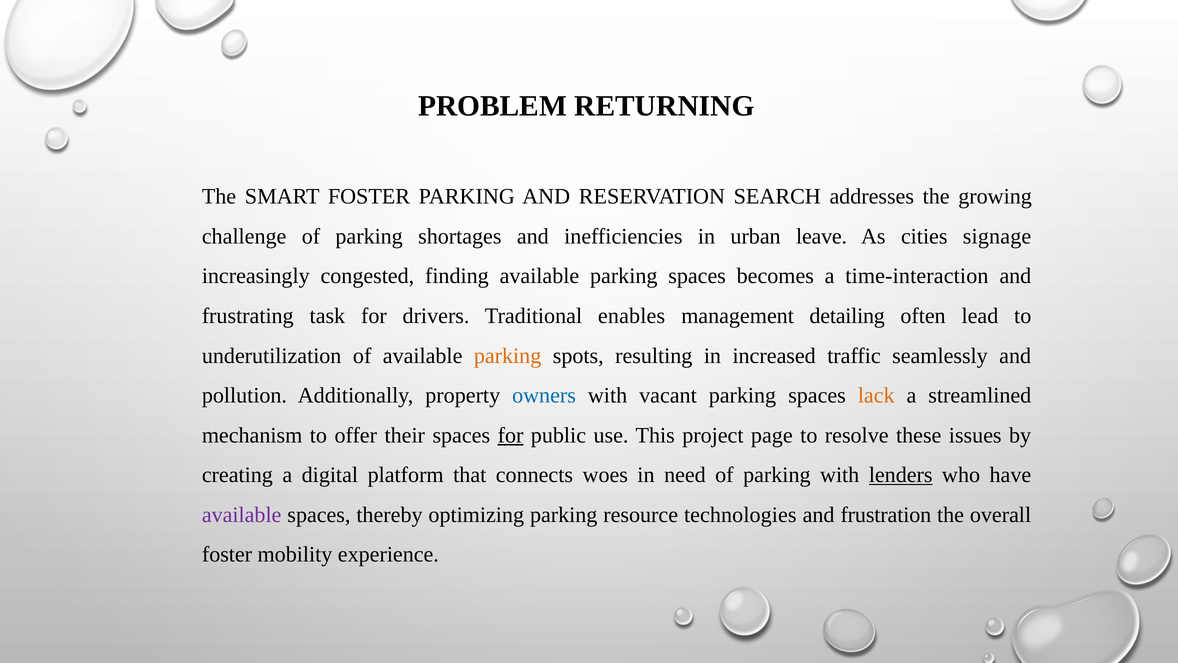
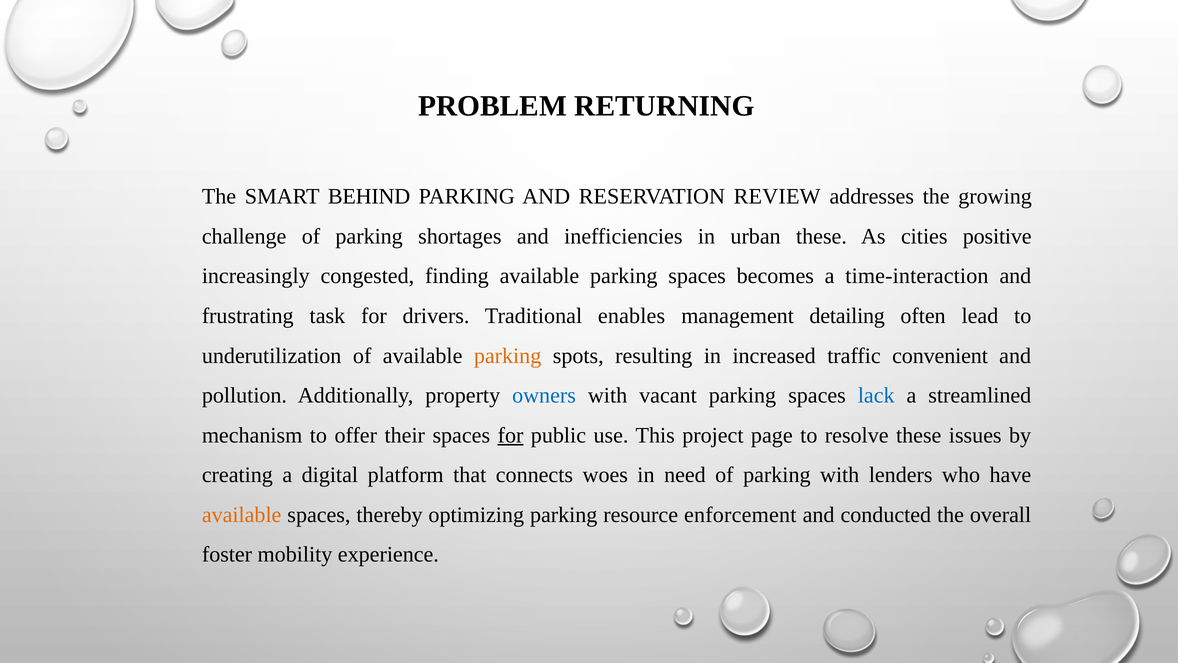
SMART FOSTER: FOSTER -> BEHIND
SEARCH: SEARCH -> REVIEW
urban leave: leave -> these
signage: signage -> positive
seamlessly: seamlessly -> convenient
lack colour: orange -> blue
lenders underline: present -> none
available at (242, 515) colour: purple -> orange
technologies: technologies -> enforcement
frustration: frustration -> conducted
